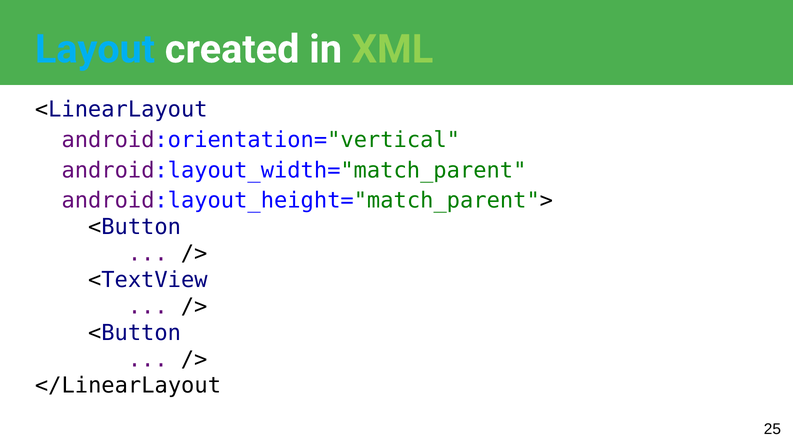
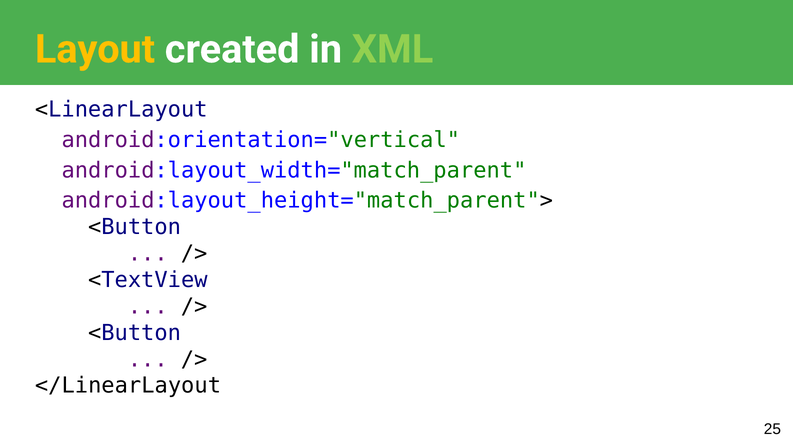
Layout colour: light blue -> yellow
